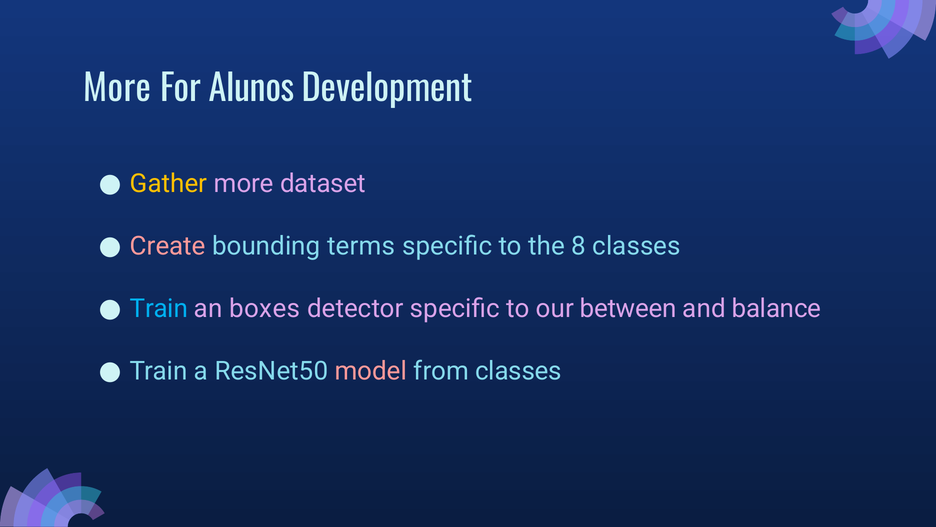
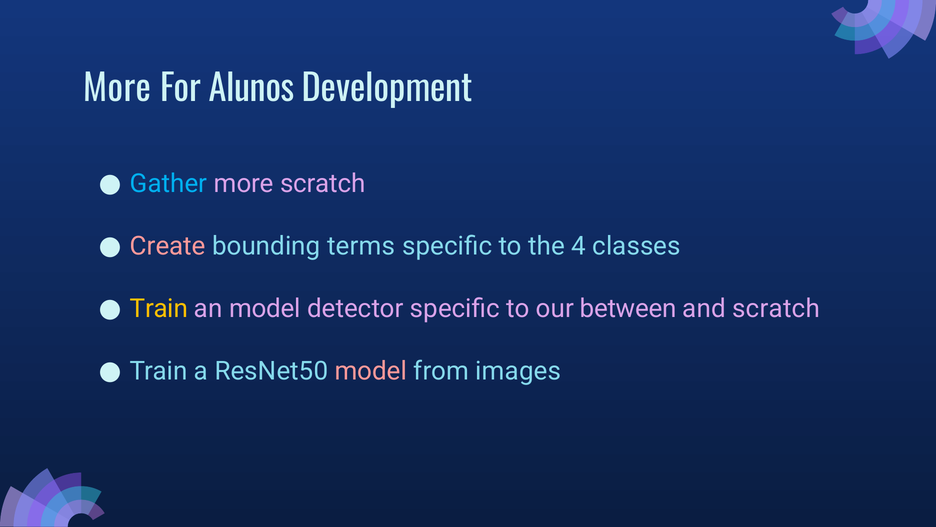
Gather colour: yellow -> light blue
more dataset: dataset -> scratch
8: 8 -> 4
Train at (159, 308) colour: light blue -> yellow
an boxes: boxes -> model
and balance: balance -> scratch
from classes: classes -> images
